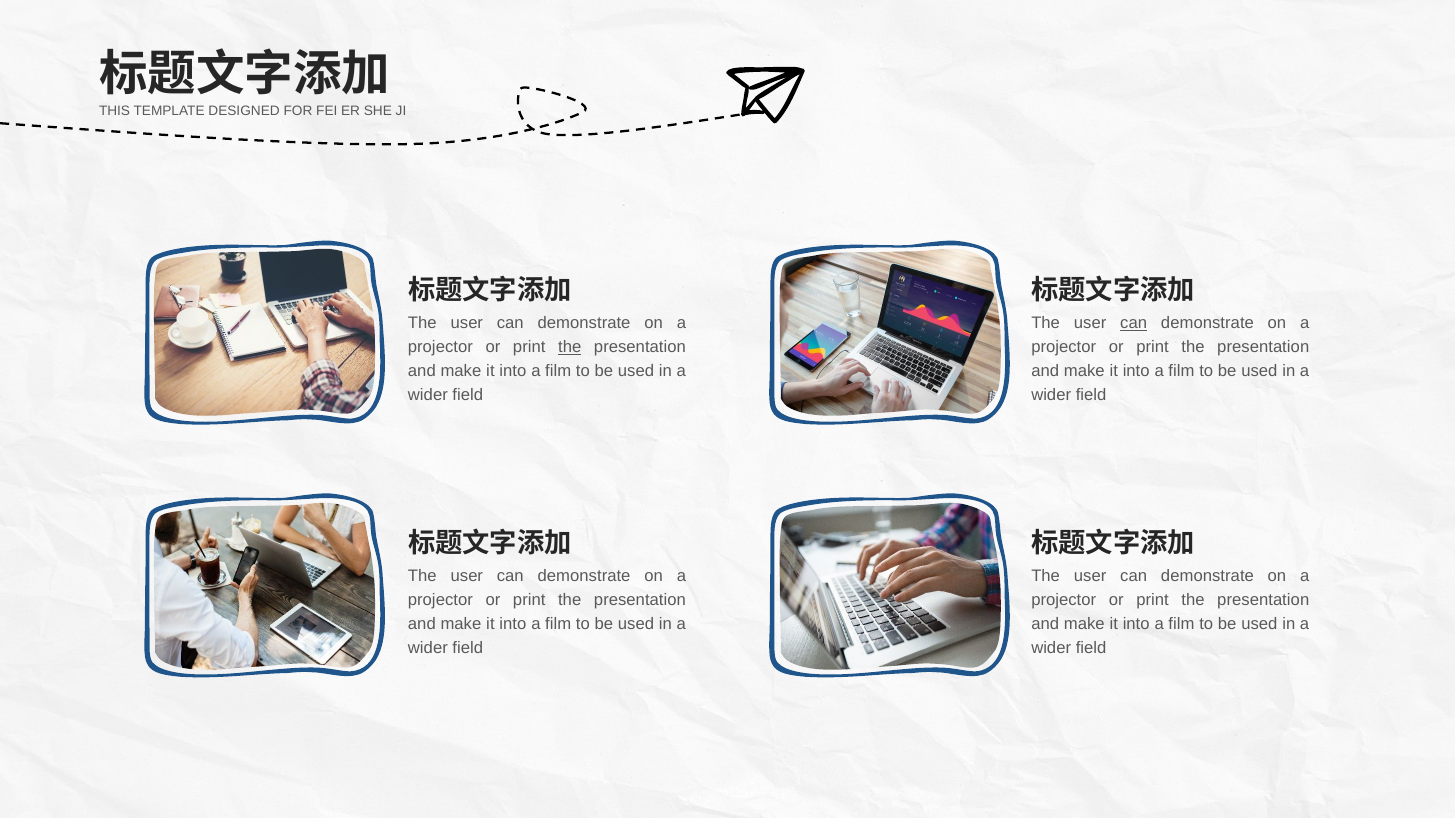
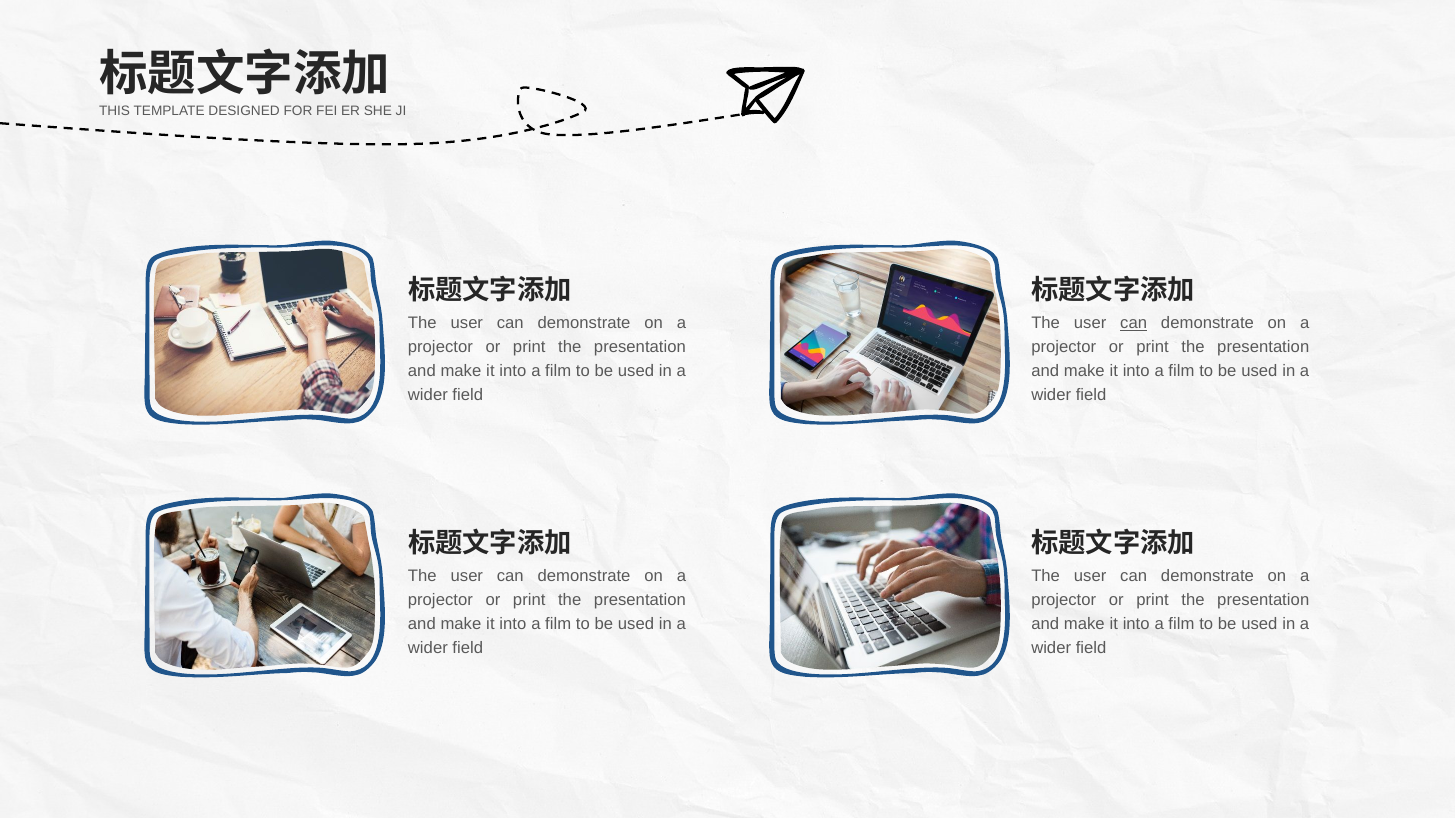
the at (570, 348) underline: present -> none
